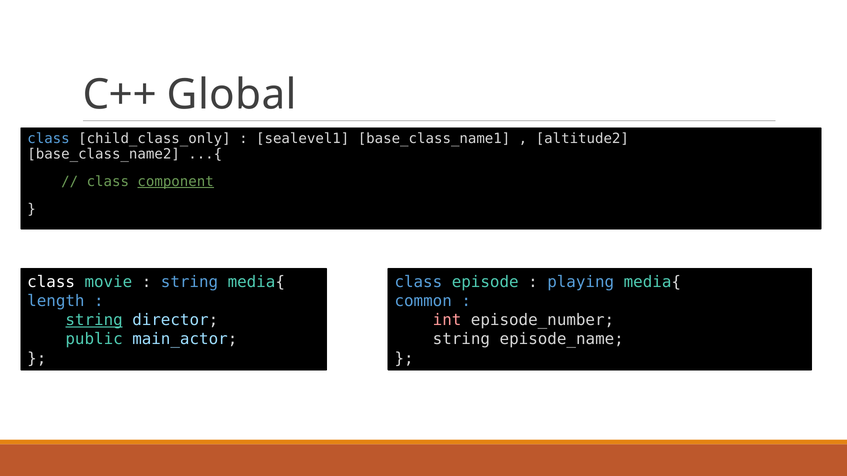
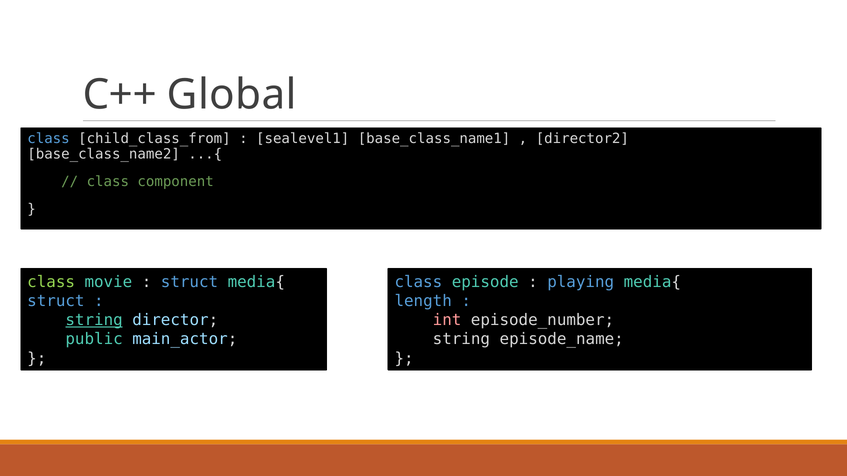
child_class_only: child_class_only -> child_class_from
altitude2: altitude2 -> director2
component underline: present -> none
class at (51, 282) colour: white -> light green
string at (189, 282): string -> struct
length at (56, 301): length -> struct
common: common -> length
